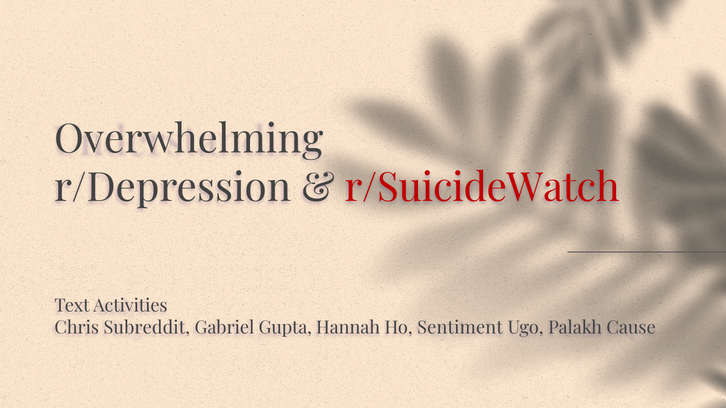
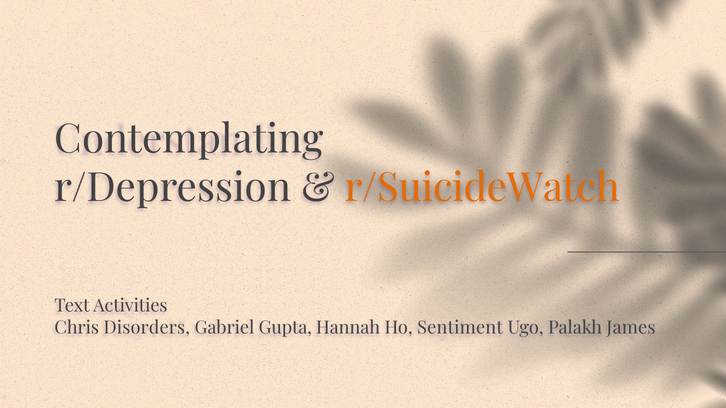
Overwhelming: Overwhelming -> Contemplating
r/SuicideWatch colour: red -> orange
Subreddit: Subreddit -> Disorders
Cause: Cause -> James
